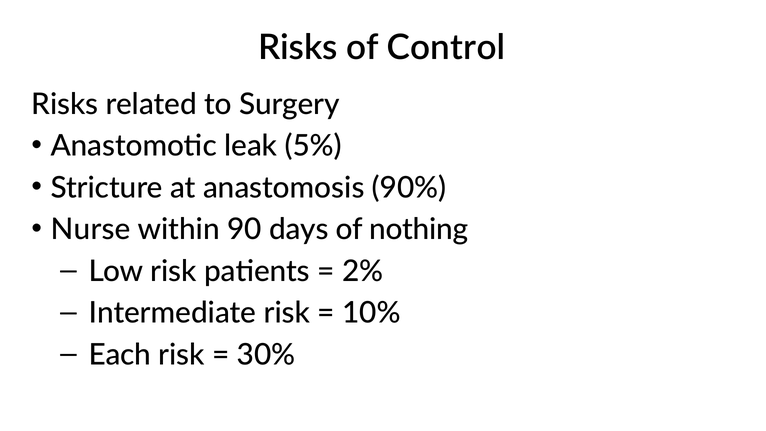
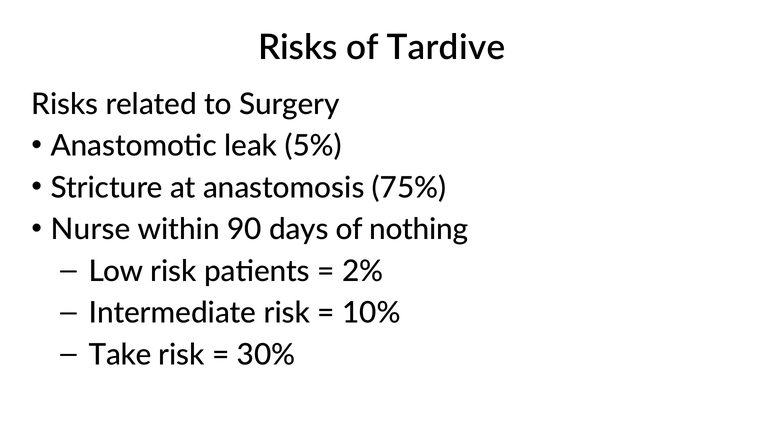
Control: Control -> Tardive
90%: 90% -> 75%
Each: Each -> Take
